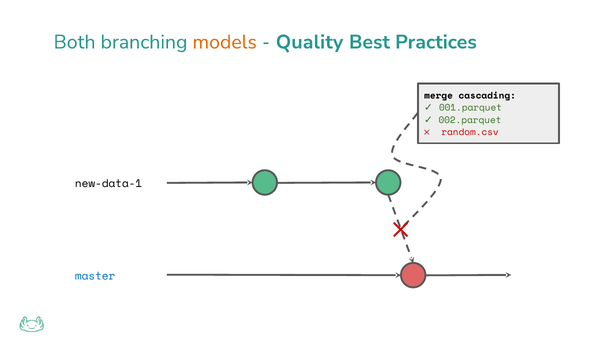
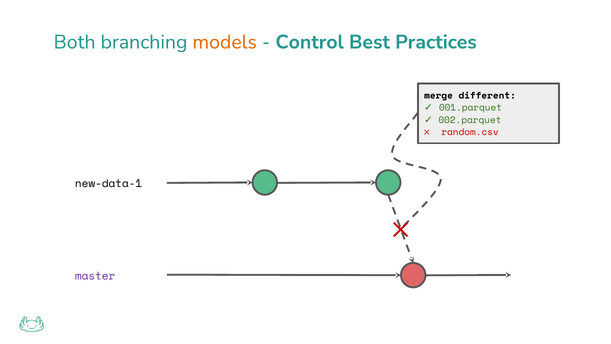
Quality: Quality -> Control
cascading: cascading -> different
master colour: blue -> purple
